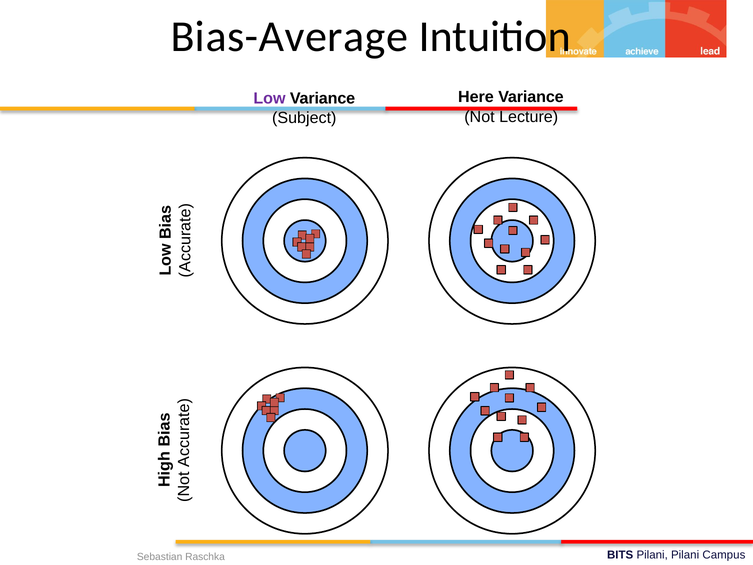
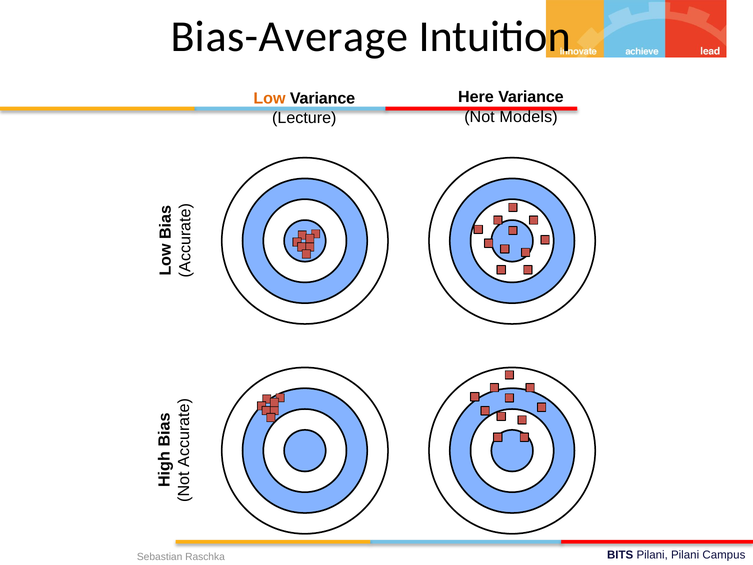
Low colour: purple -> orange
Lecture: Lecture -> Models
Subject: Subject -> Lecture
